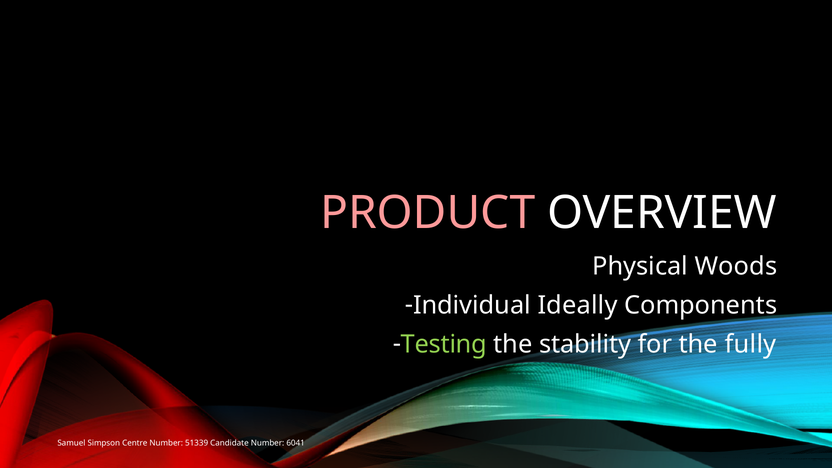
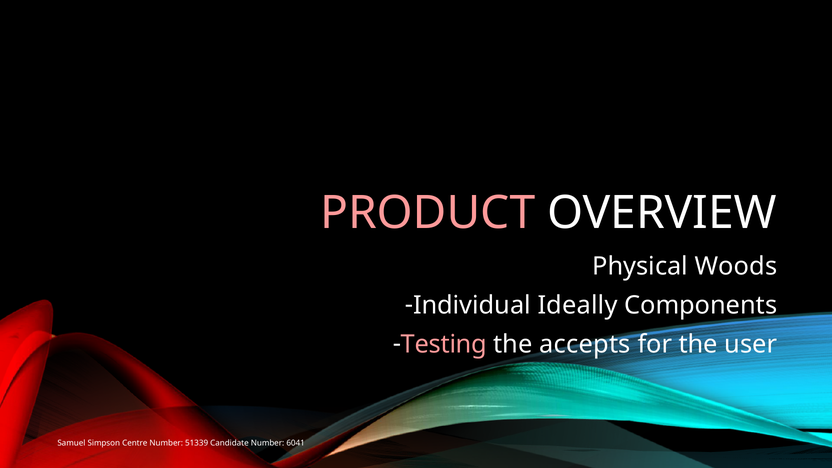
Testing colour: light green -> pink
stability: stability -> accepts
fully: fully -> user
